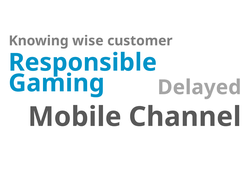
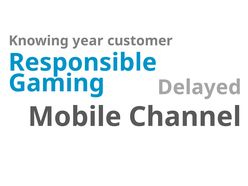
wise: wise -> year
